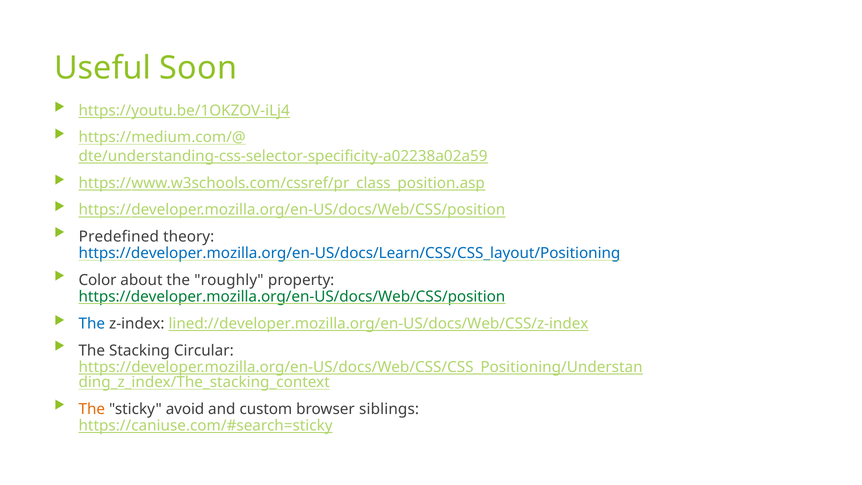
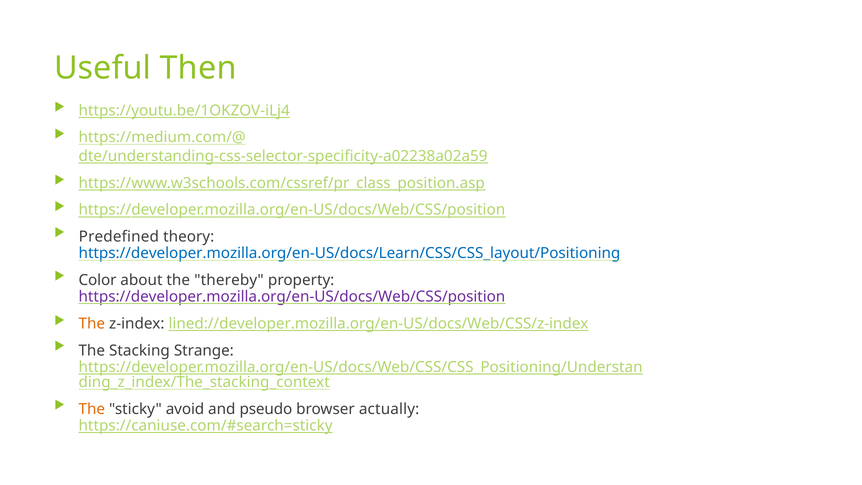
Soon: Soon -> Then
roughly: roughly -> thereby
https://developer.mozilla.org/en-US/docs/Web/CSS/position at (292, 297) colour: green -> purple
The at (92, 324) colour: blue -> orange
Circular: Circular -> Strange
custom: custom -> pseudo
siblings: siblings -> actually
